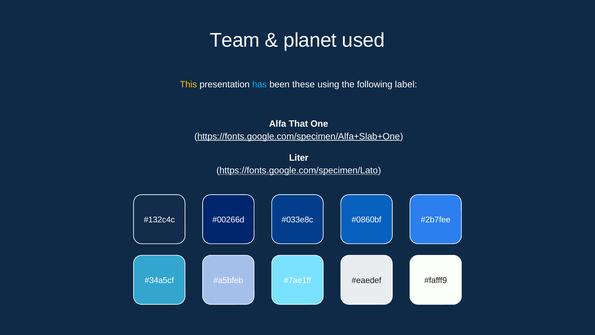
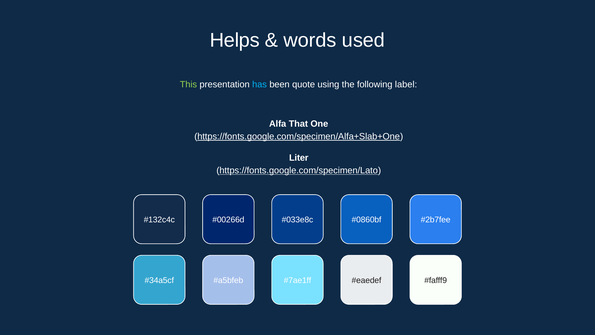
Team: Team -> Helps
planet: planet -> words
This colour: yellow -> light green
these: these -> quote
